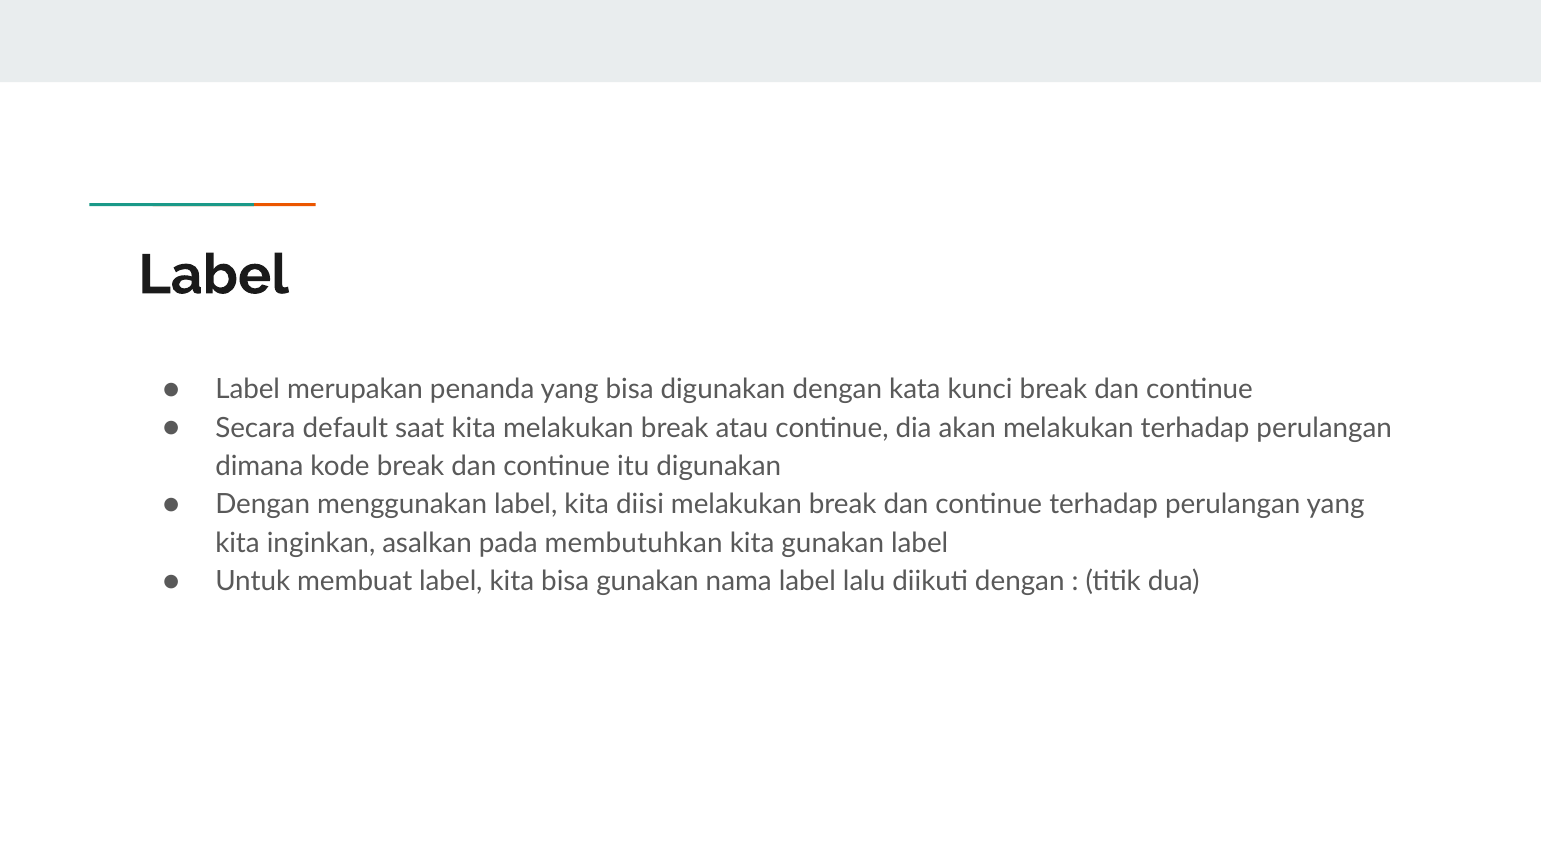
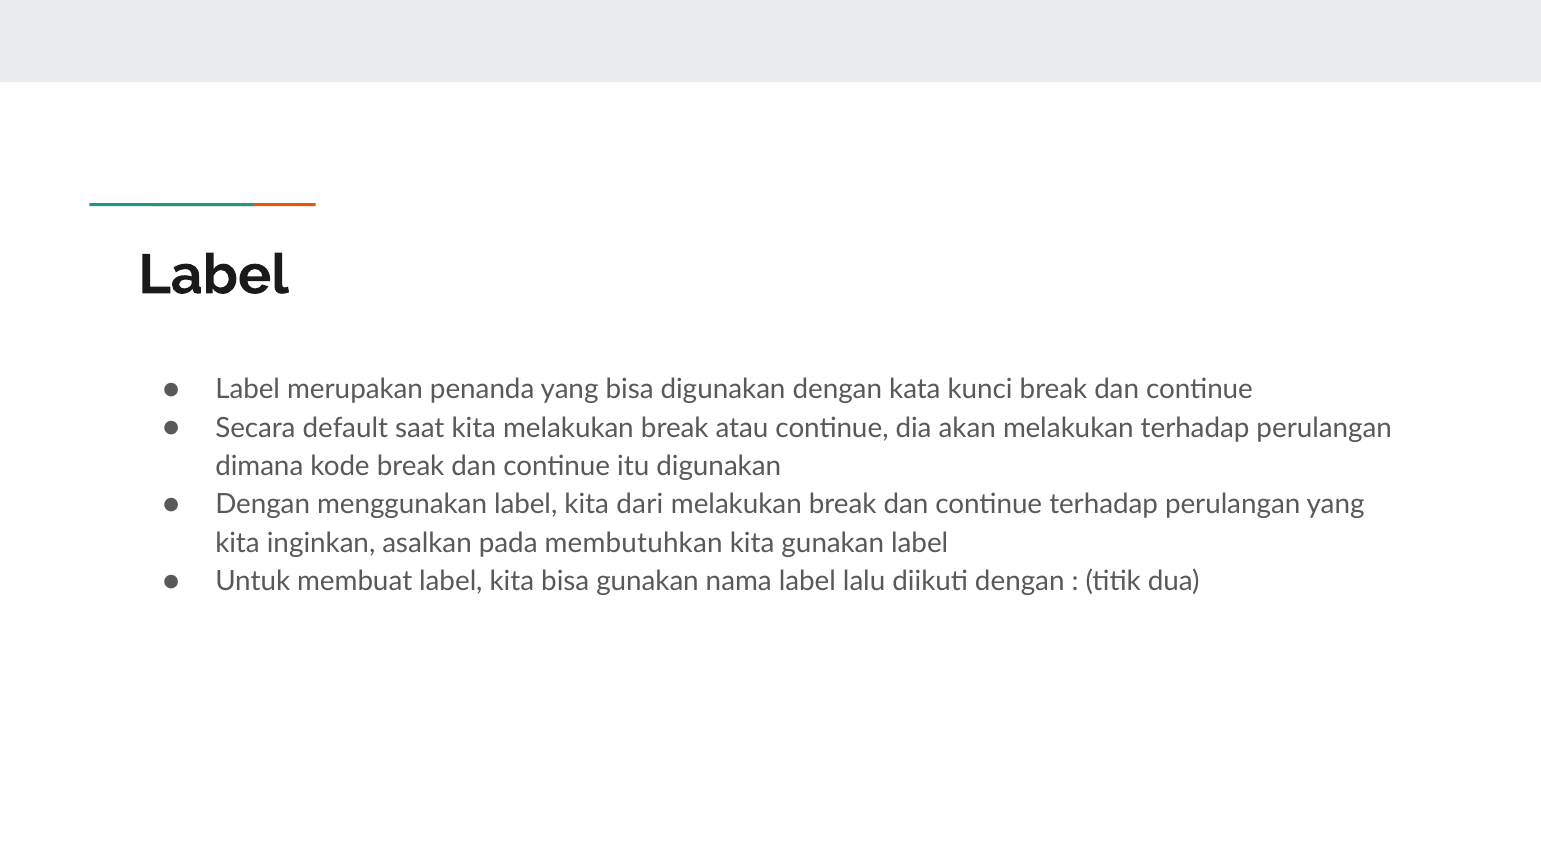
diisi: diisi -> dari
